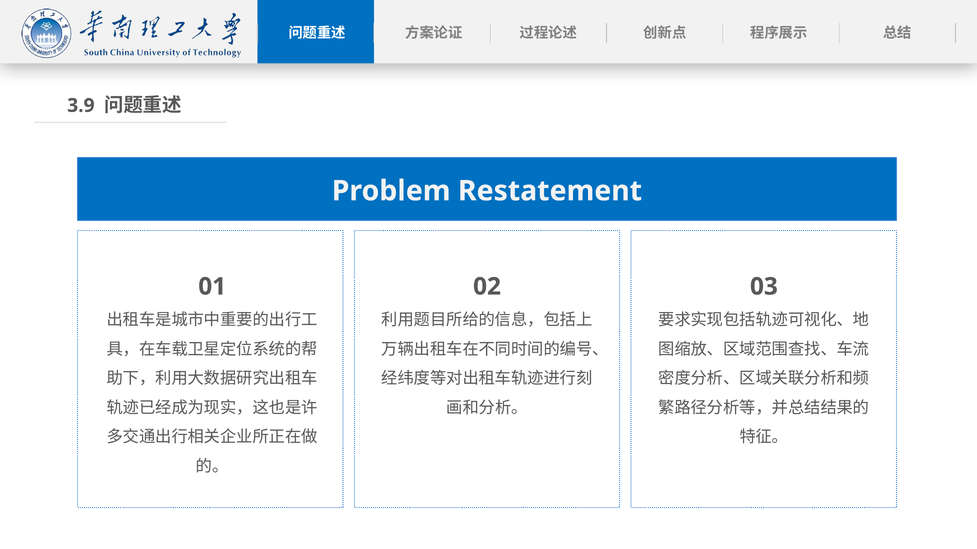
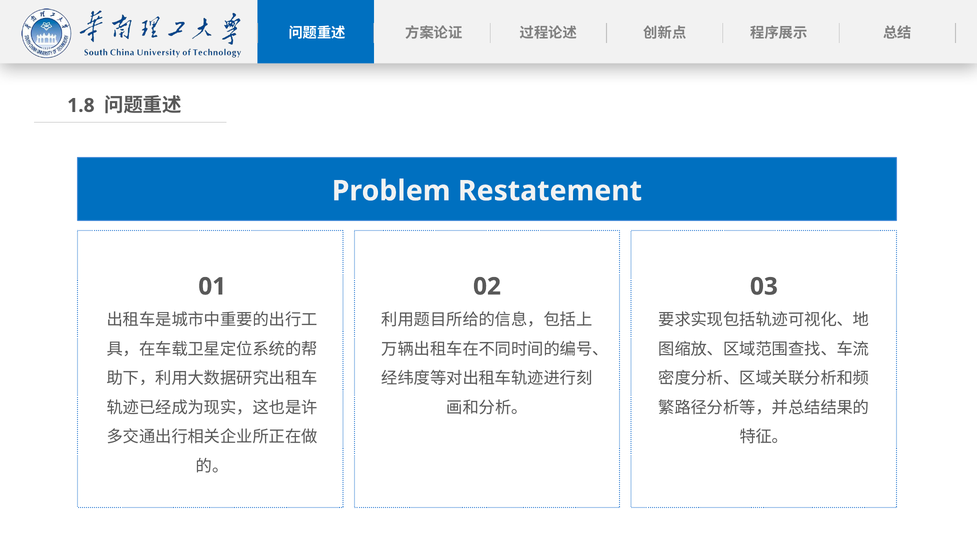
3.9: 3.9 -> 1.8
